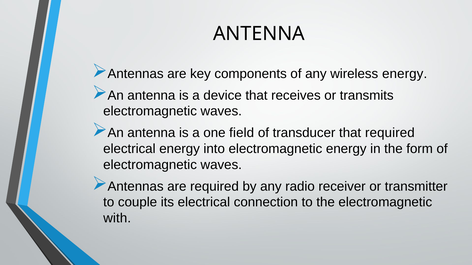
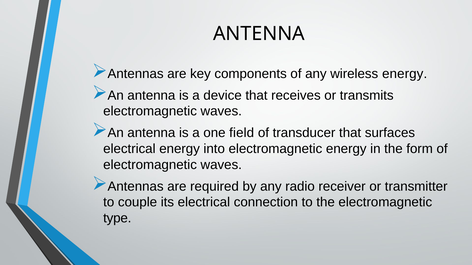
that required: required -> surfaces
with: with -> type
